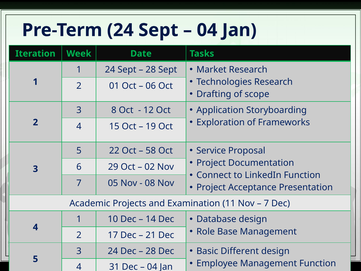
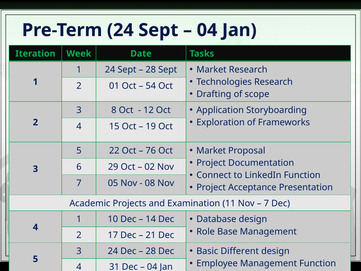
06: 06 -> 54
58: 58 -> 76
Service at (211, 150): Service -> Market
